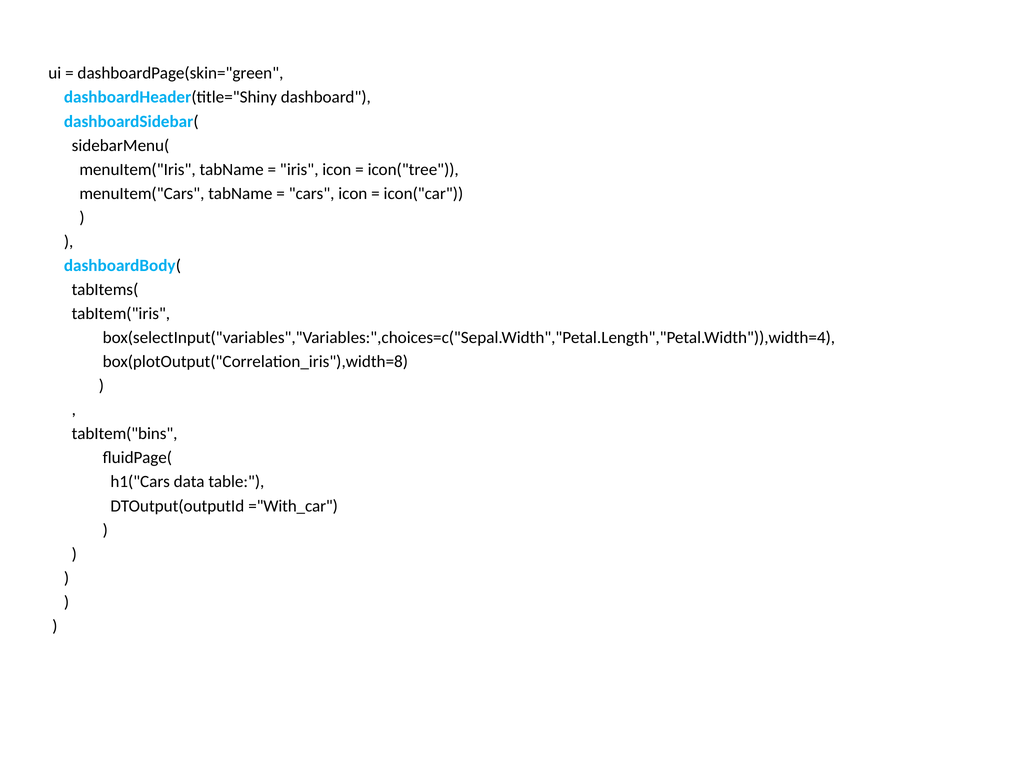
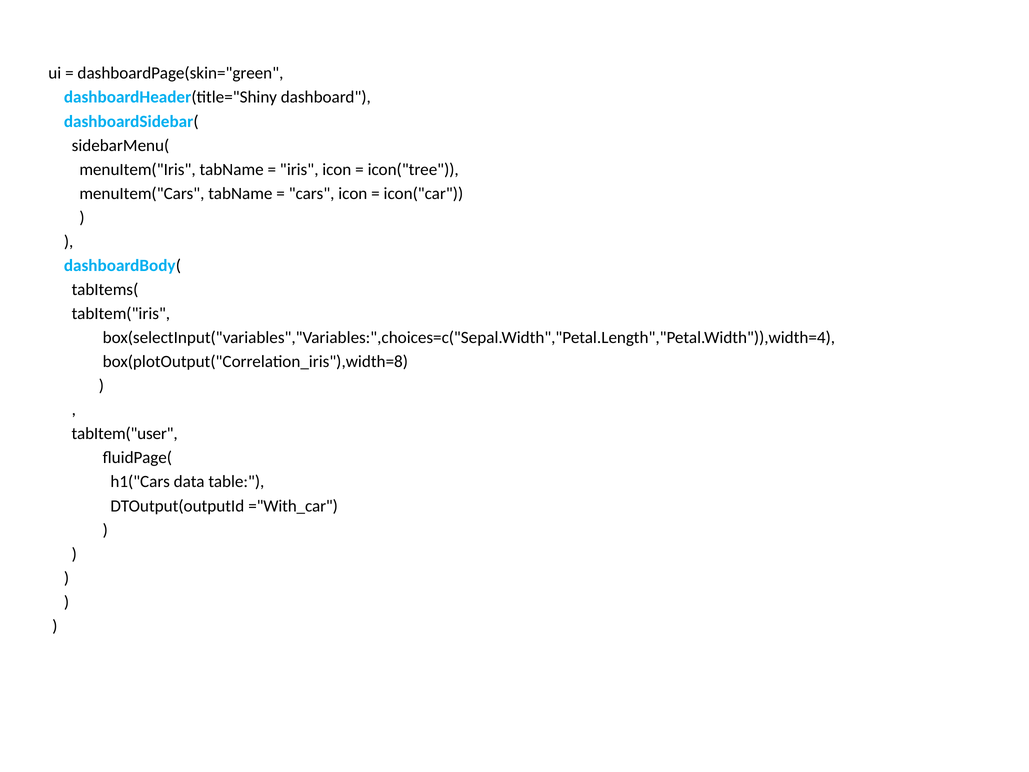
tabItem("bins: tabItem("bins -> tabItem("user
